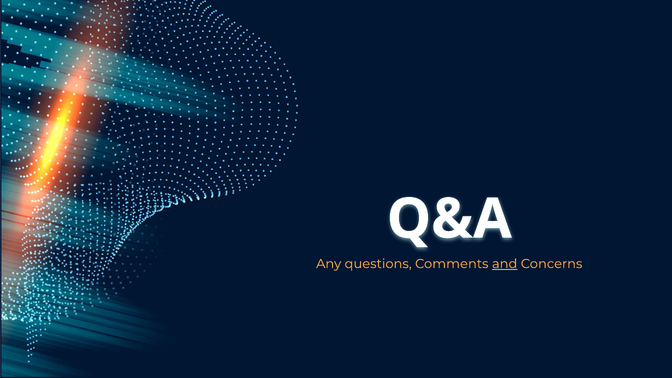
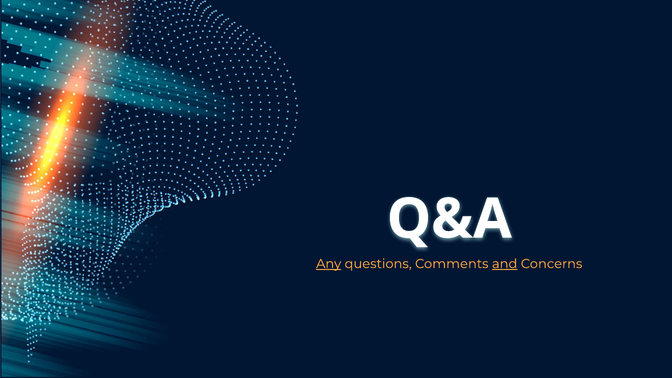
Any underline: none -> present
